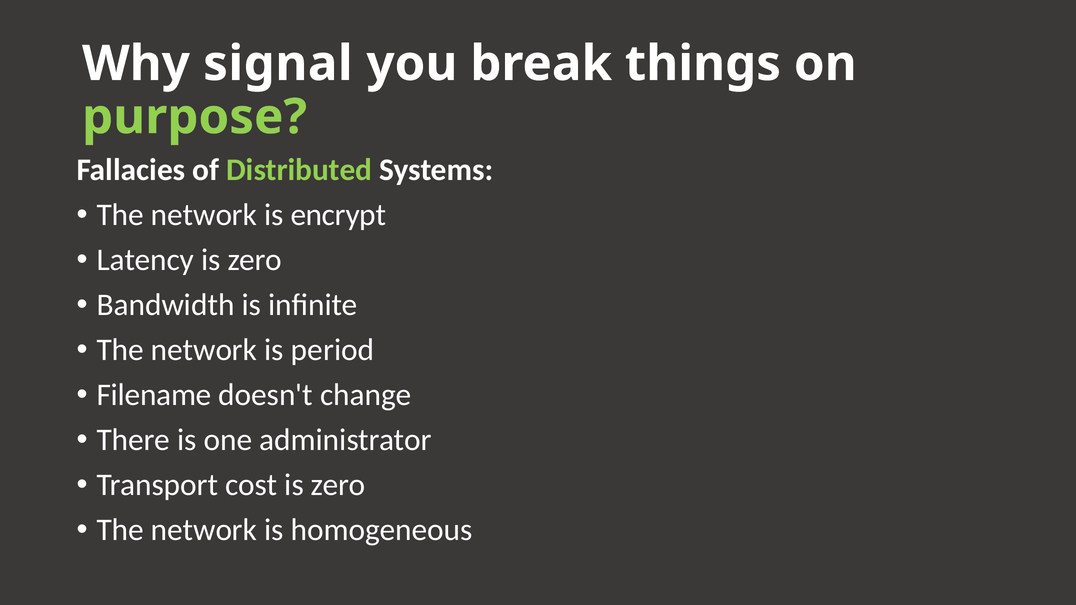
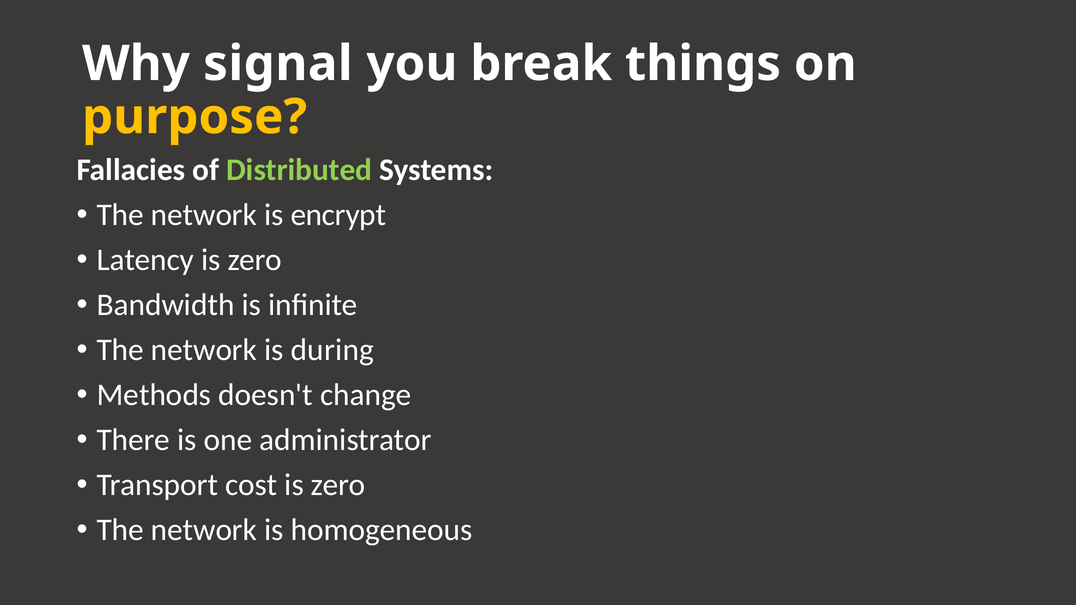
purpose colour: light green -> yellow
period: period -> during
Filename: Filename -> Methods
